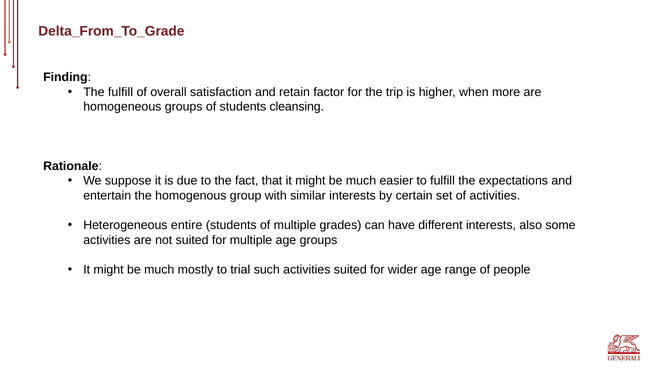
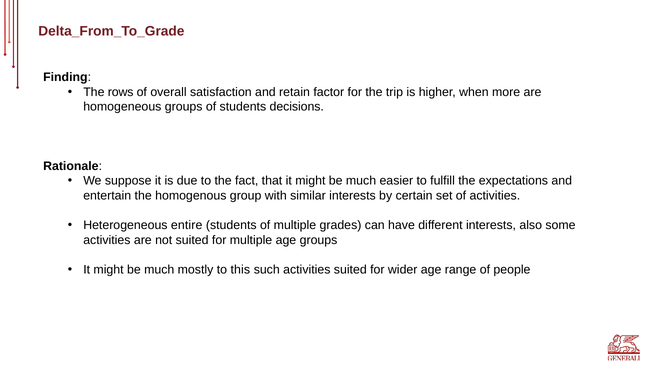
The fulfill: fulfill -> rows
cleansing: cleansing -> decisions
trial: trial -> this
